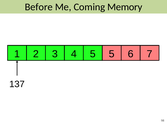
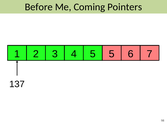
Memory: Memory -> Pointers
